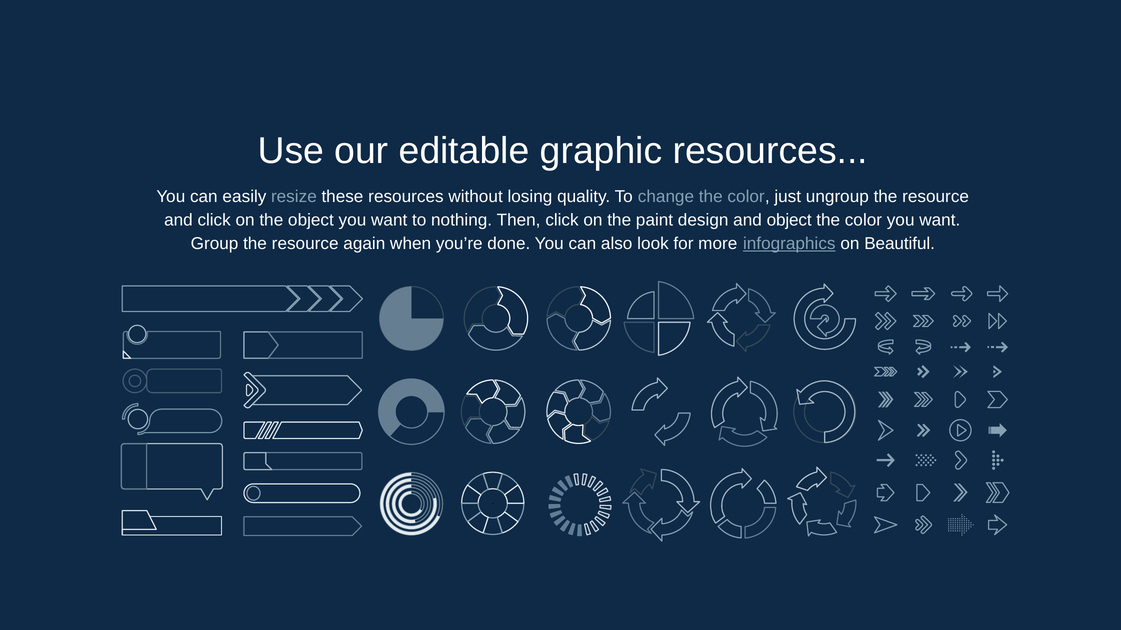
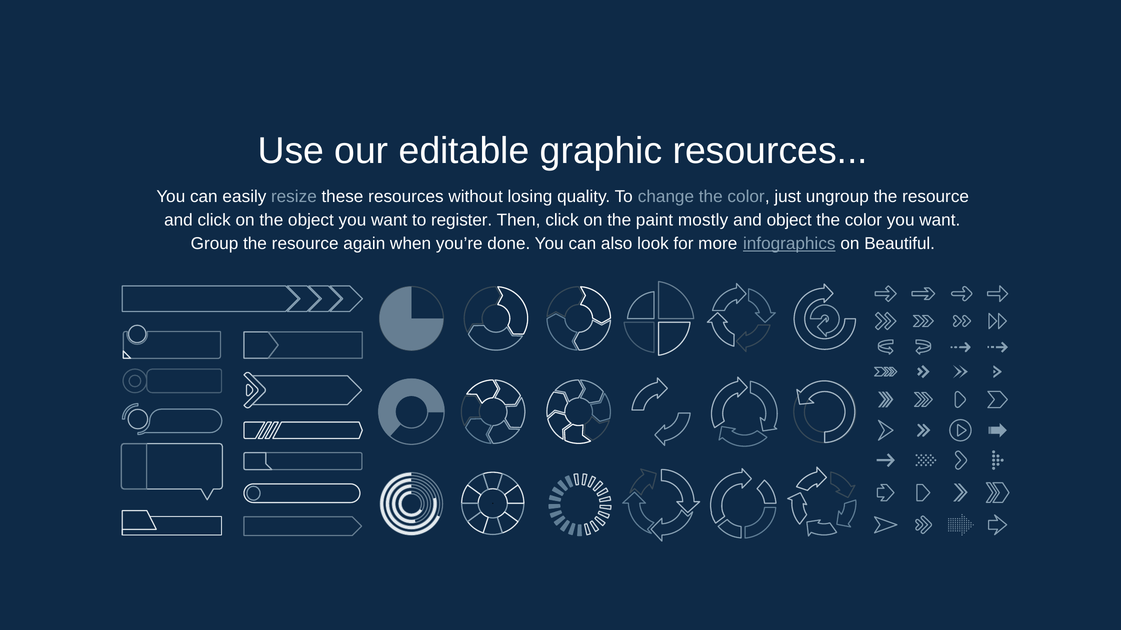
nothing: nothing -> register
design: design -> mostly
